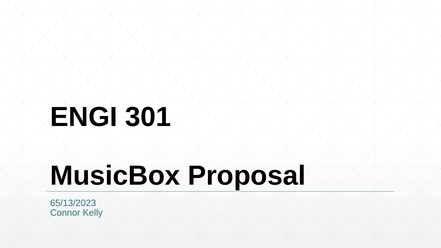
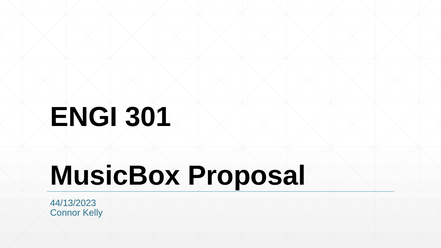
65/13/2023: 65/13/2023 -> 44/13/2023
